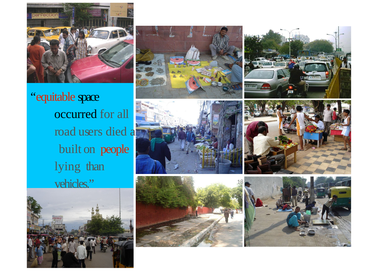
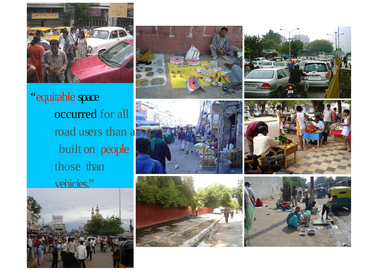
users died: died -> than
lying: lying -> those
